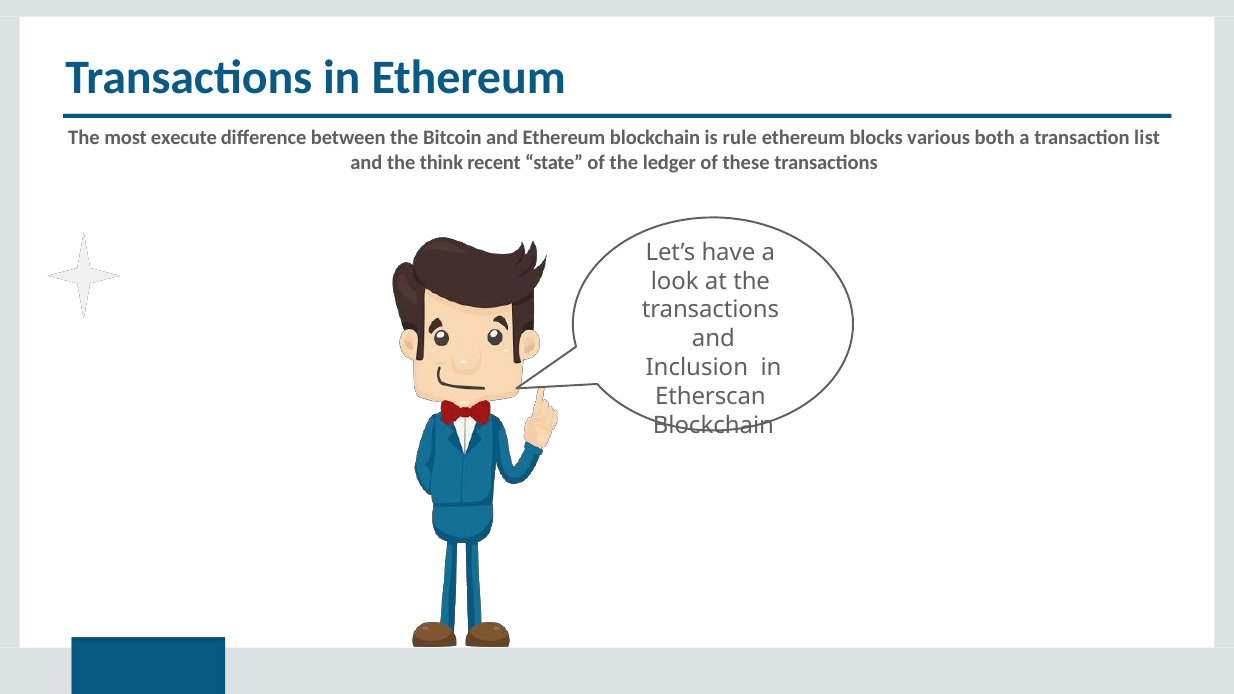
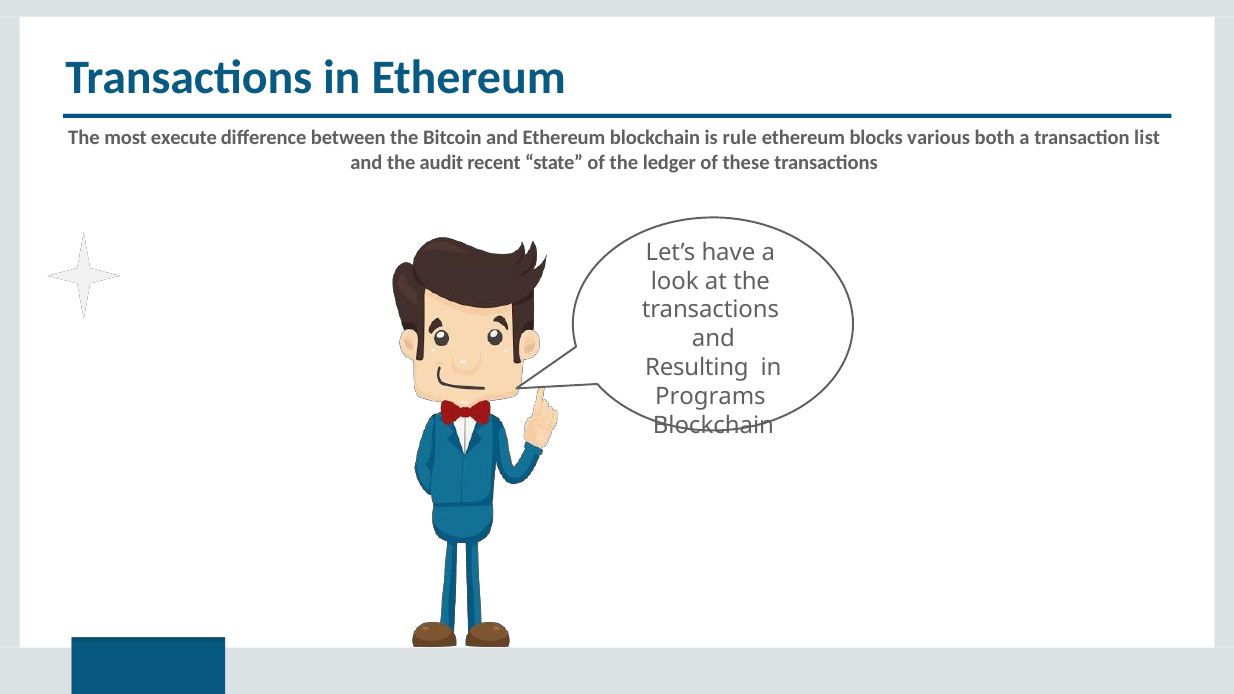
think: think -> audit
Inclusion: Inclusion -> Resulting
Etherscan: Etherscan -> Programs
